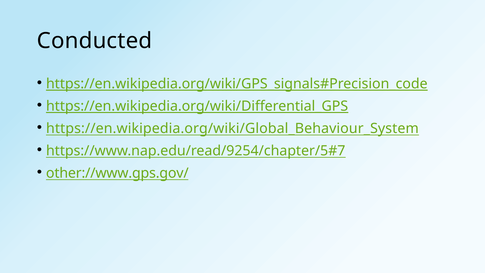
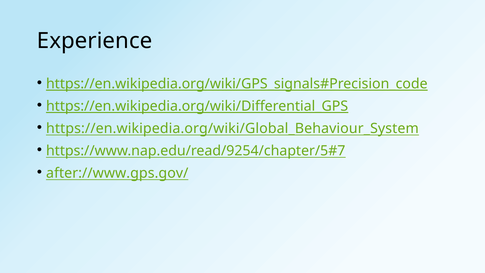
Conducted: Conducted -> Experience
other://www.gps.gov/: other://www.gps.gov/ -> after://www.gps.gov/
